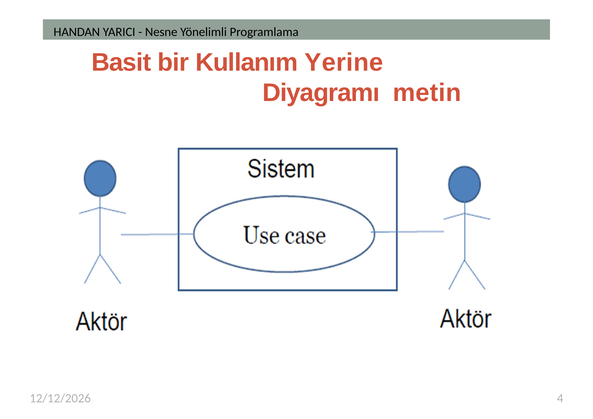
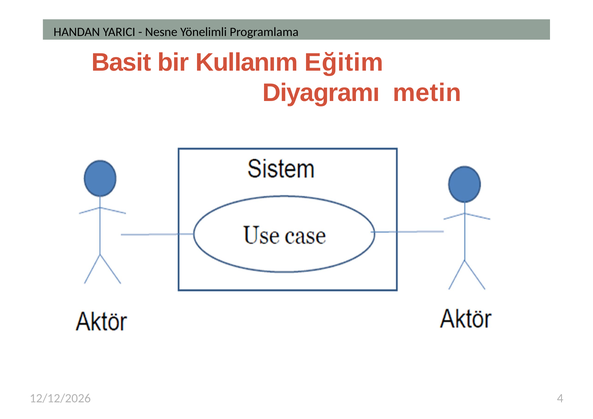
Yerine: Yerine -> Eğitim
